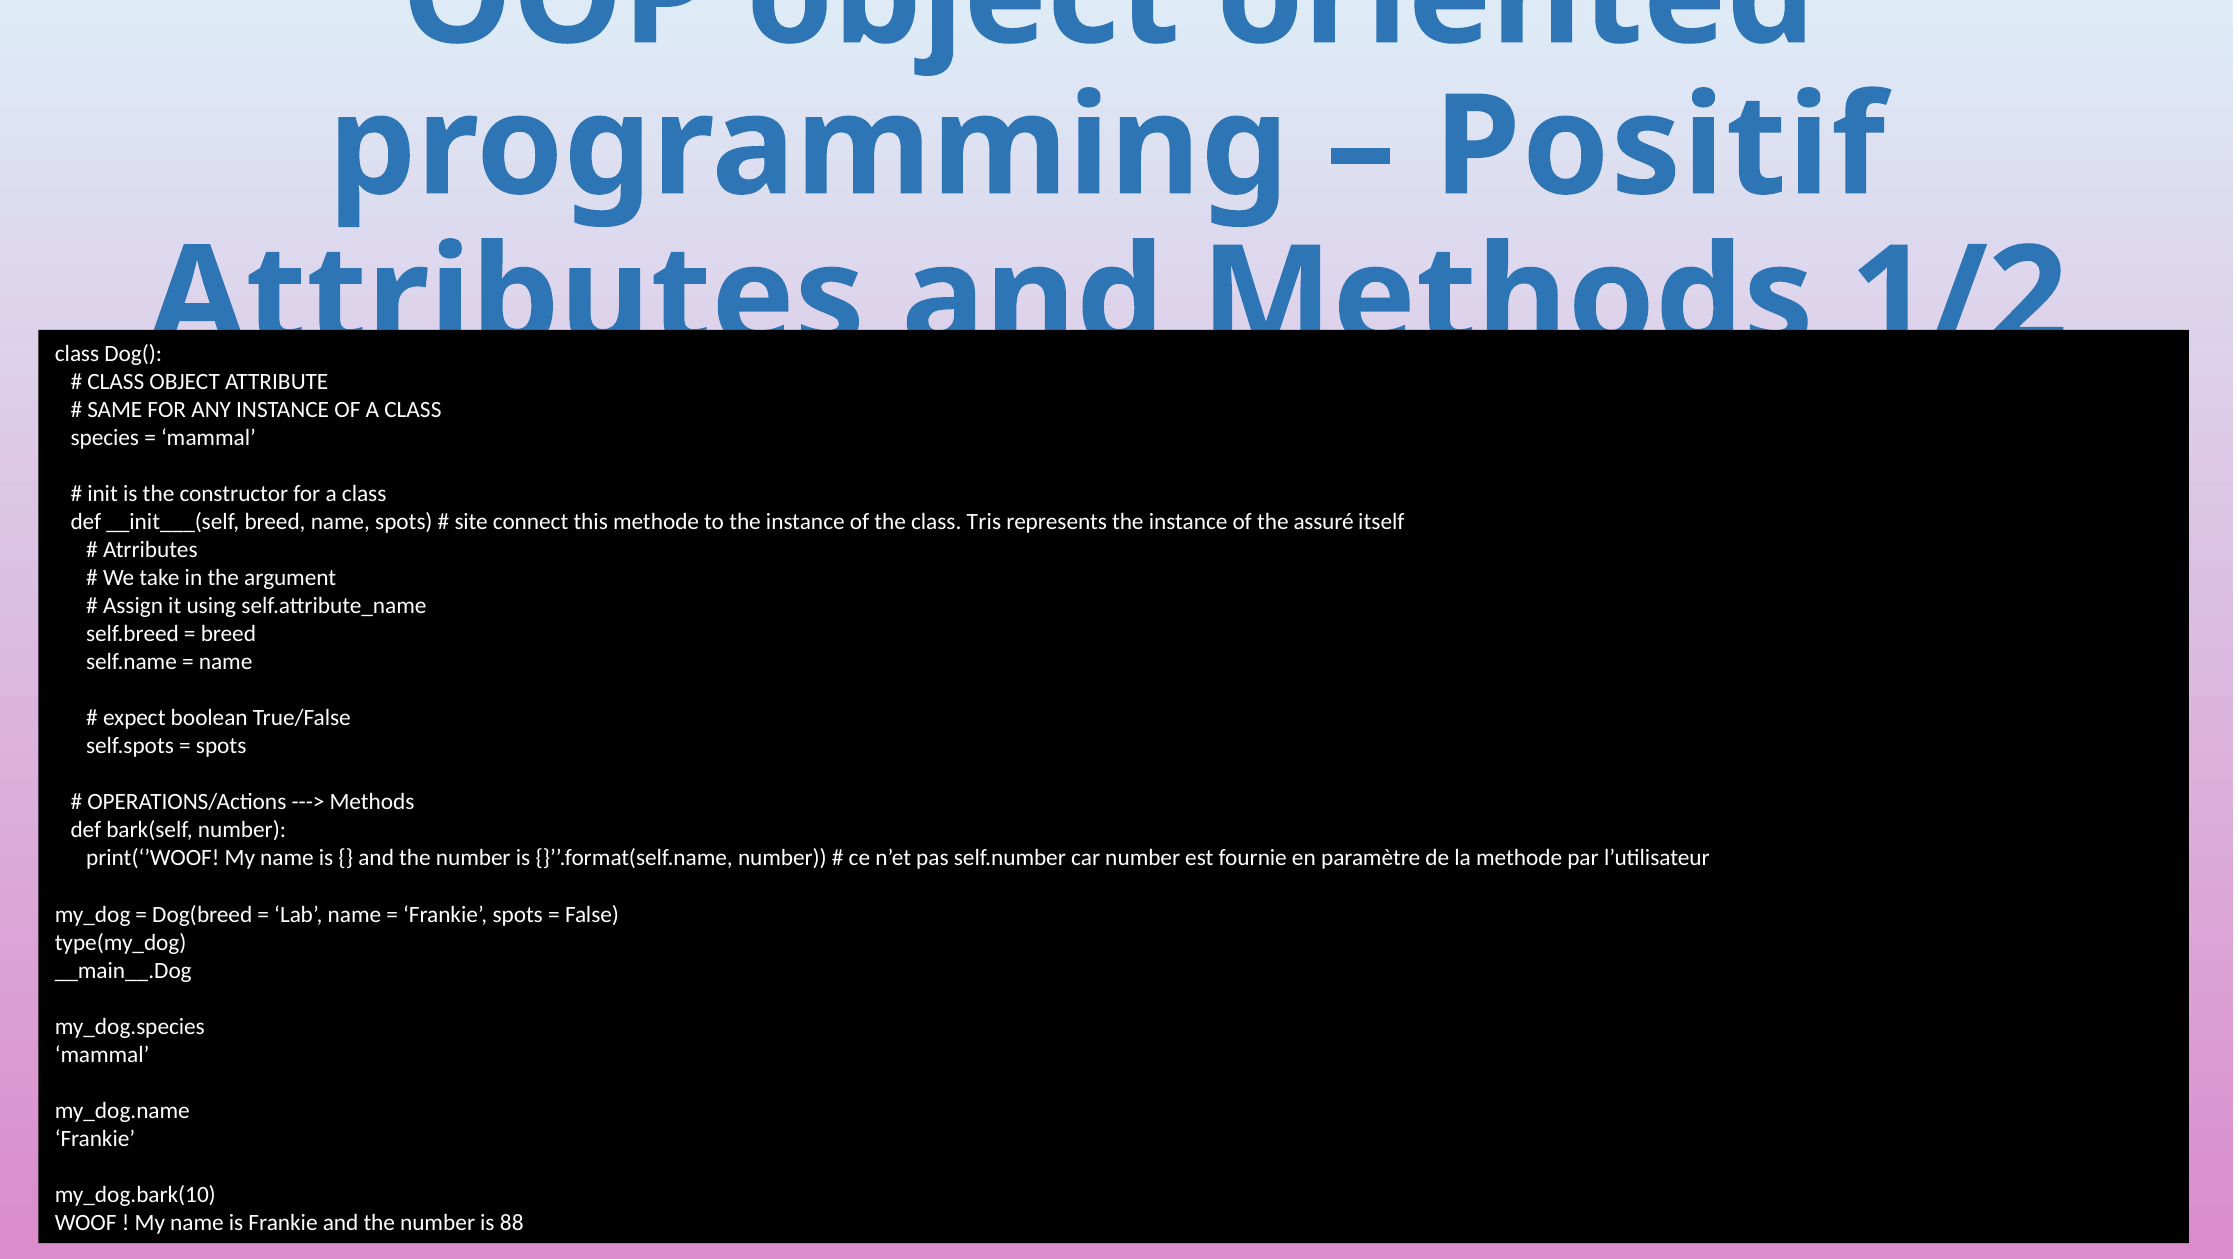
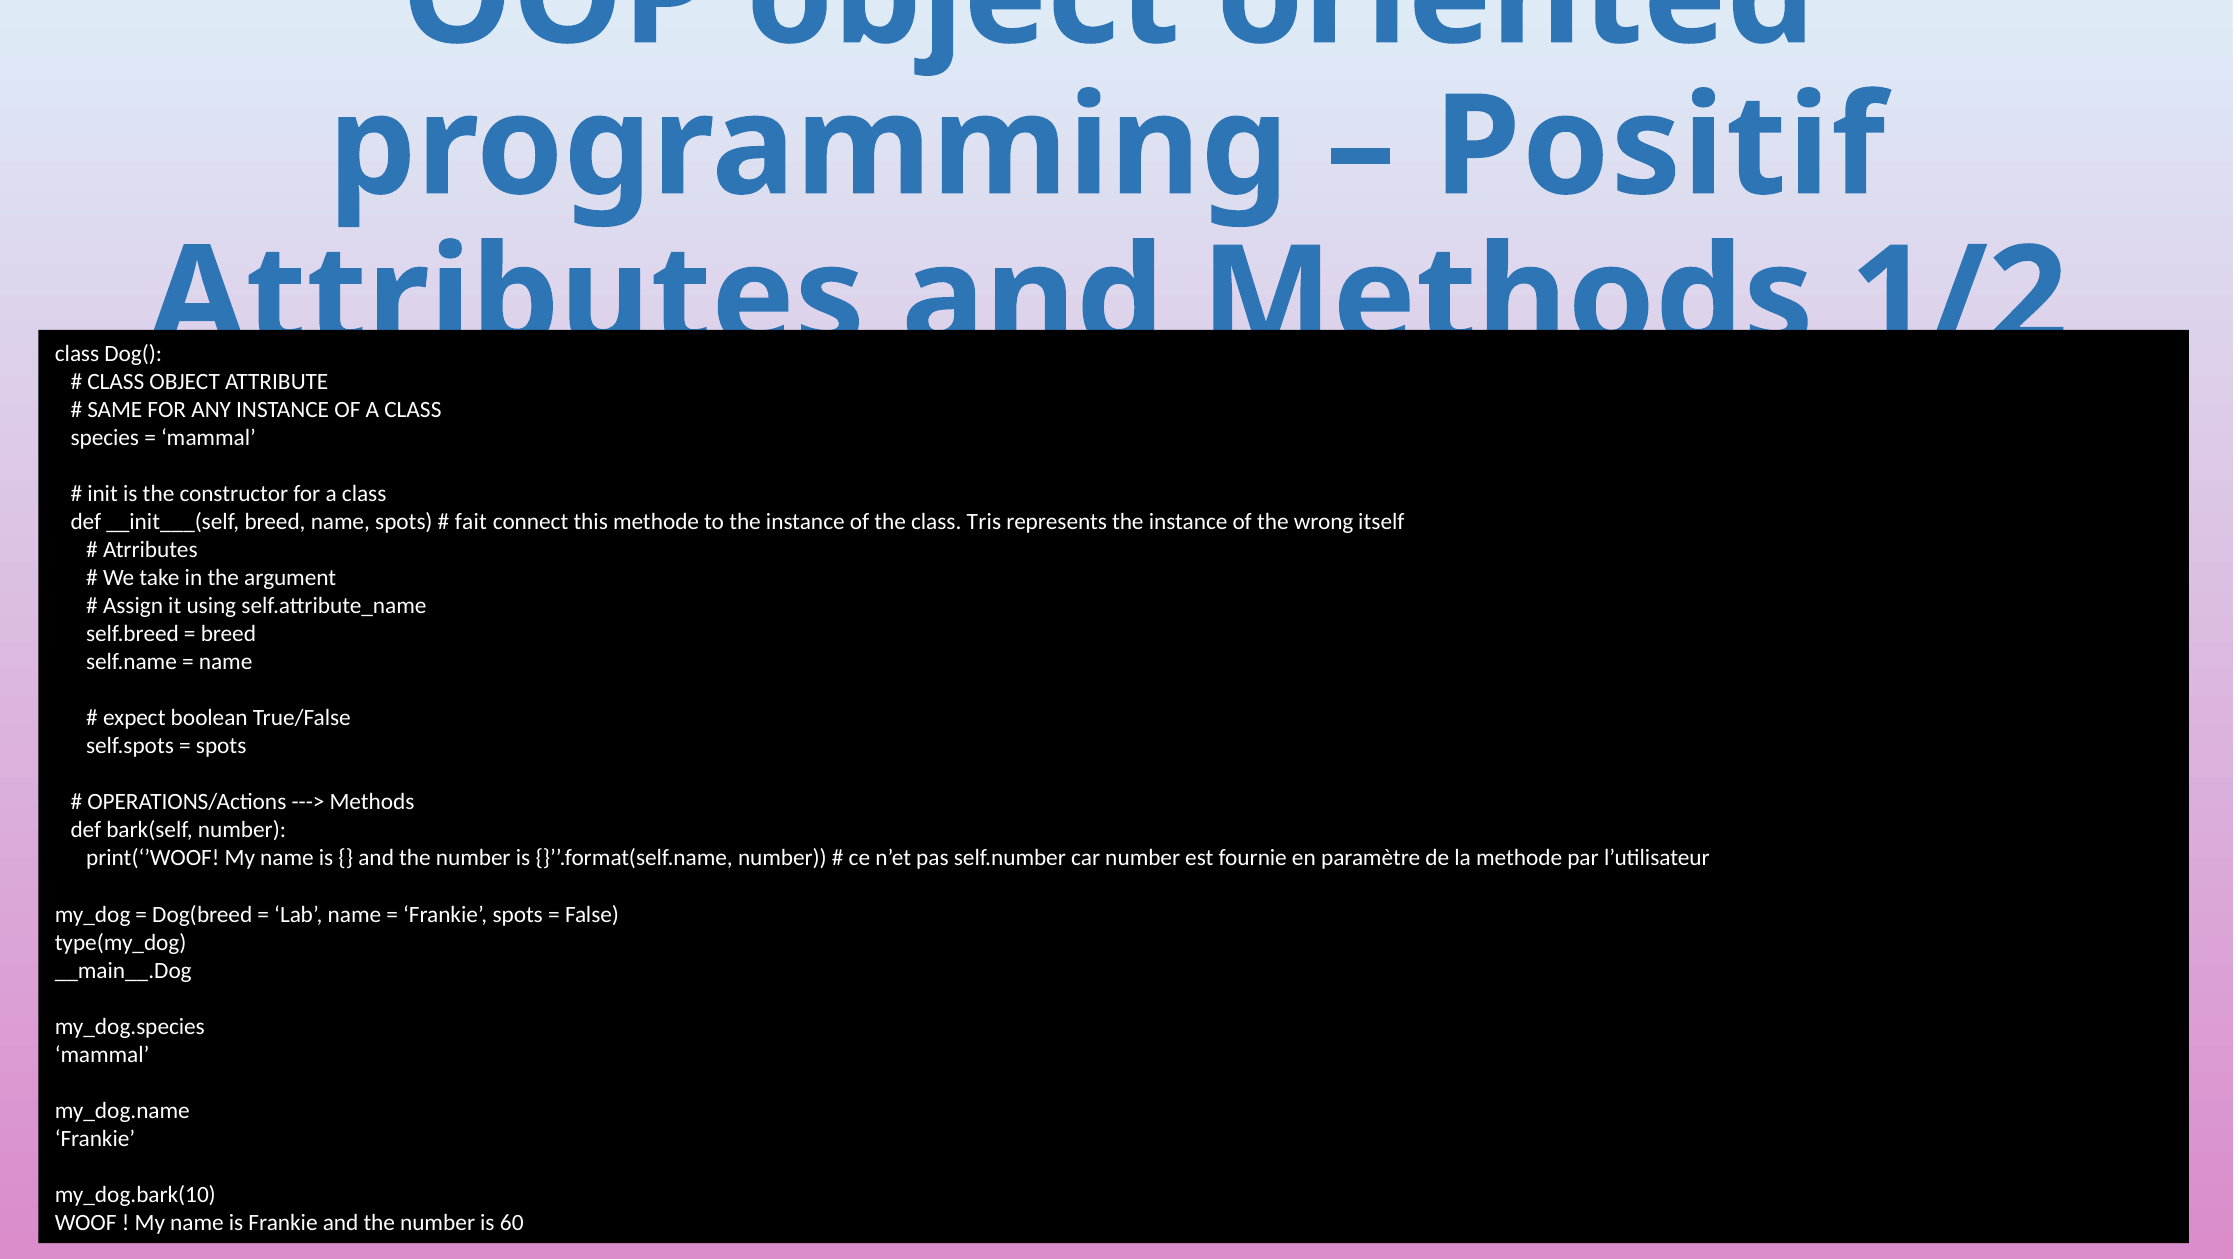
site: site -> fait
assuré: assuré -> wrong
88: 88 -> 60
